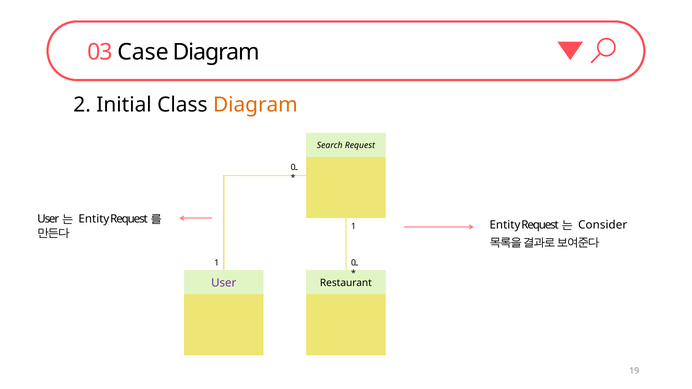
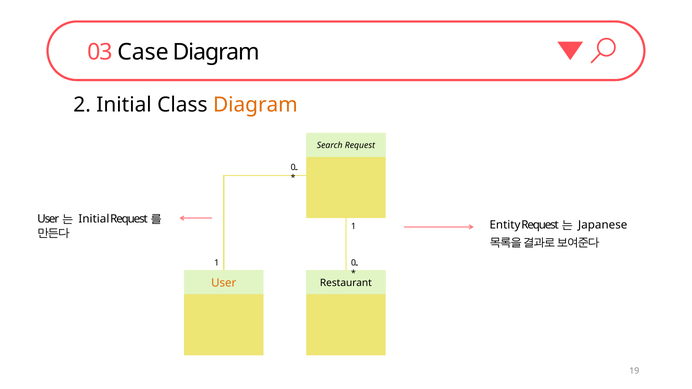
Entity at (94, 219): Entity -> Initial
Consider: Consider -> Japanese
User colour: purple -> orange
